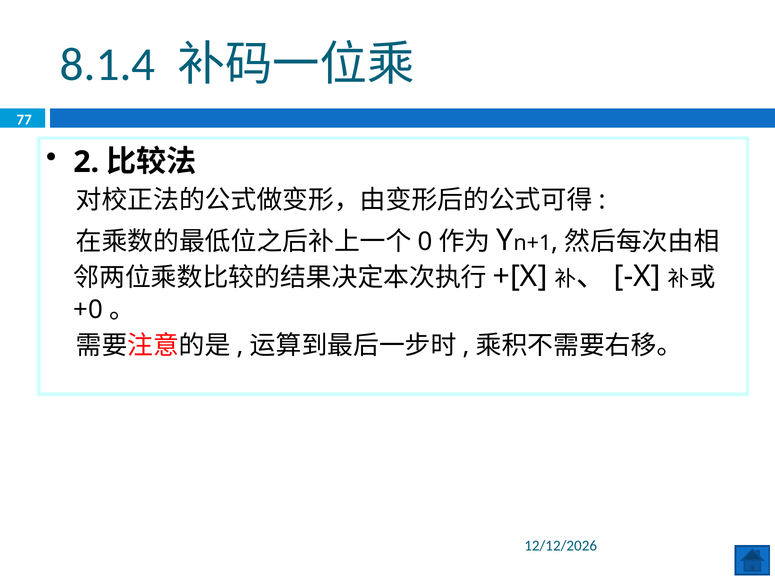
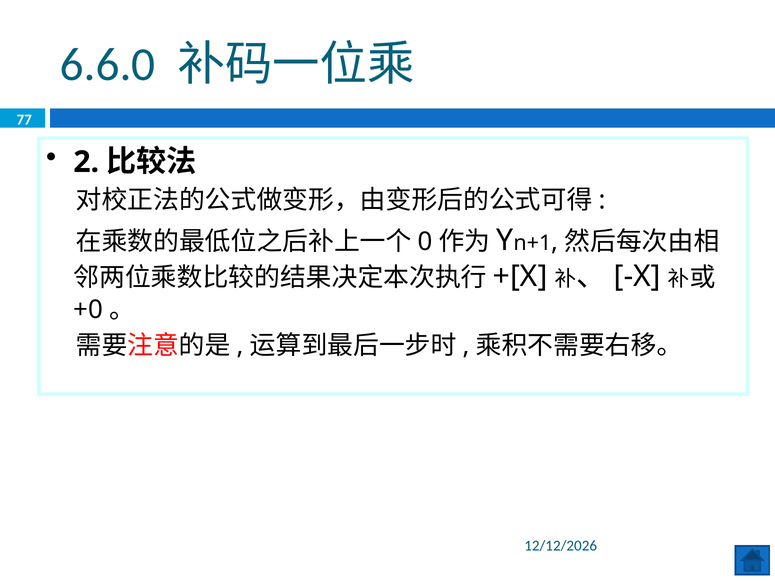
8.1.4: 8.1.4 -> 6.6.0
